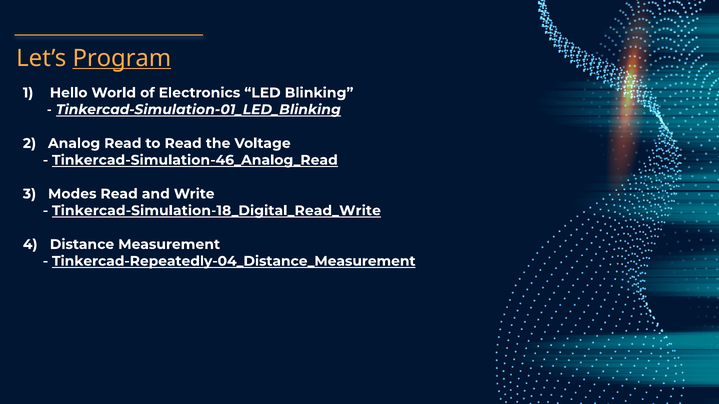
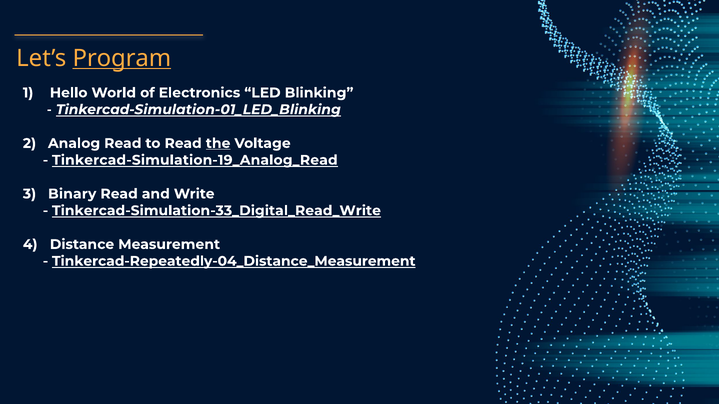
the underline: none -> present
Tinkercad-Simulation-46_Analog_Read: Tinkercad-Simulation-46_Analog_Read -> Tinkercad-Simulation-19_Analog_Read
Modes: Modes -> Binary
Tinkercad-Simulation-18_Digital_Read_Write: Tinkercad-Simulation-18_Digital_Read_Write -> Tinkercad-Simulation-33_Digital_Read_Write
